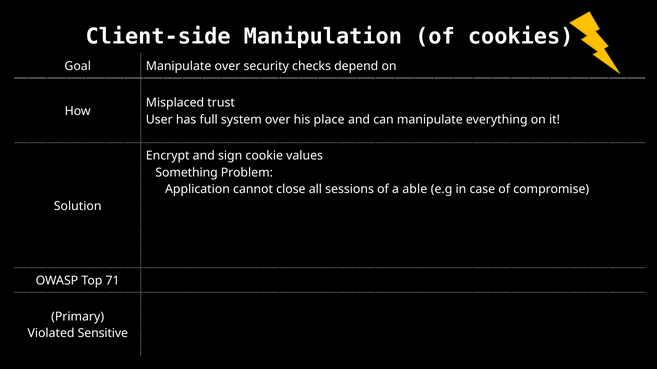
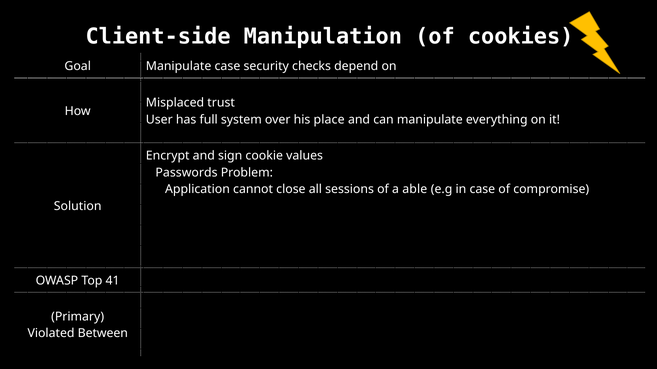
Manipulate over: over -> case
Something: Something -> Passwords
71: 71 -> 41
Sensitive: Sensitive -> Between
